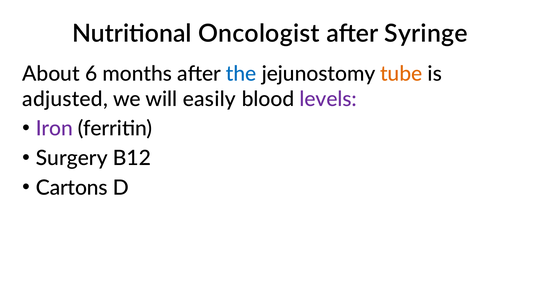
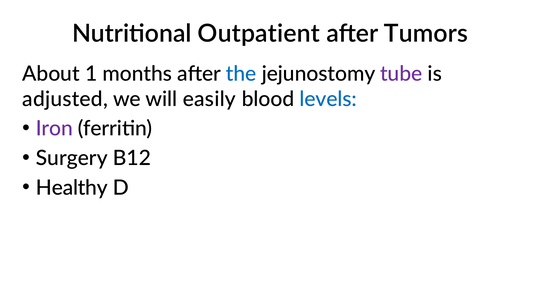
Oncologist: Oncologist -> Outpatient
Syringe: Syringe -> Tumors
6: 6 -> 1
tube colour: orange -> purple
levels colour: purple -> blue
Cartons: Cartons -> Healthy
